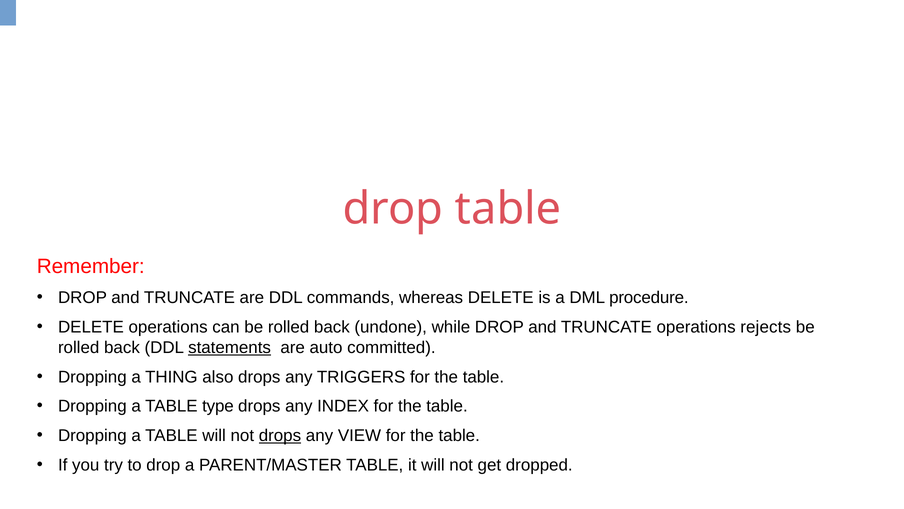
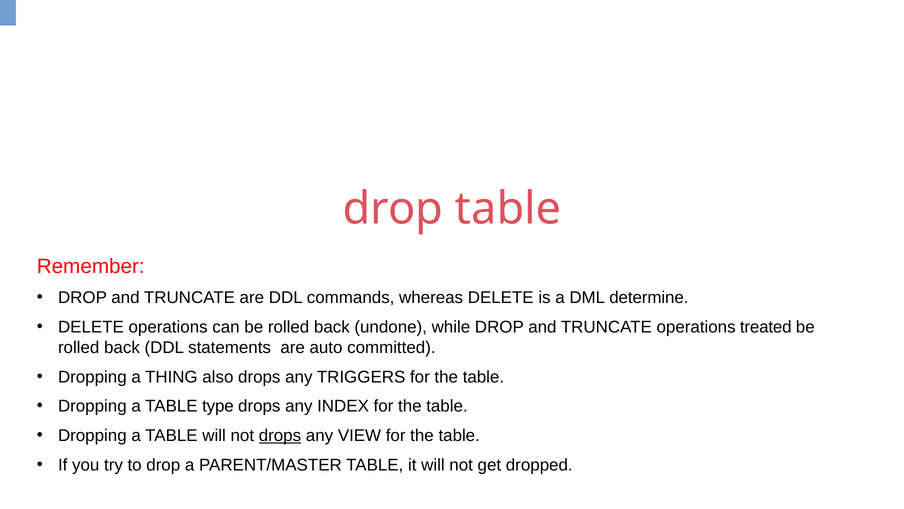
procedure: procedure -> determine
rejects: rejects -> treated
statements underline: present -> none
